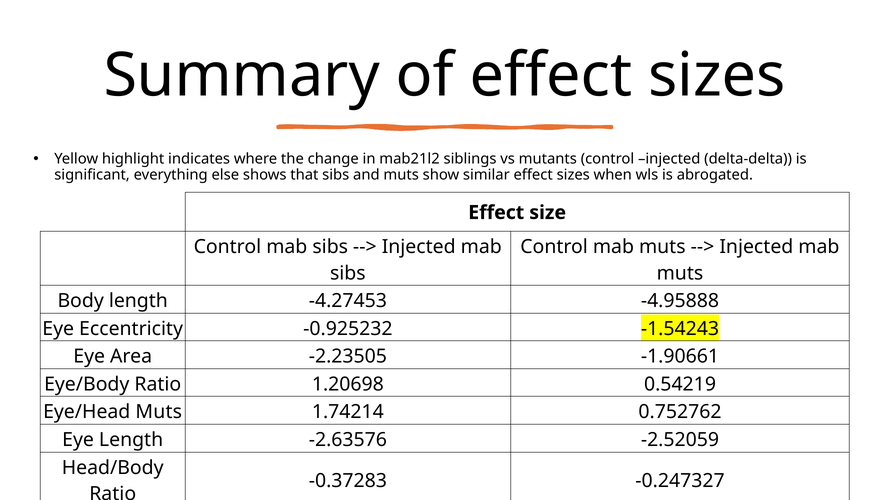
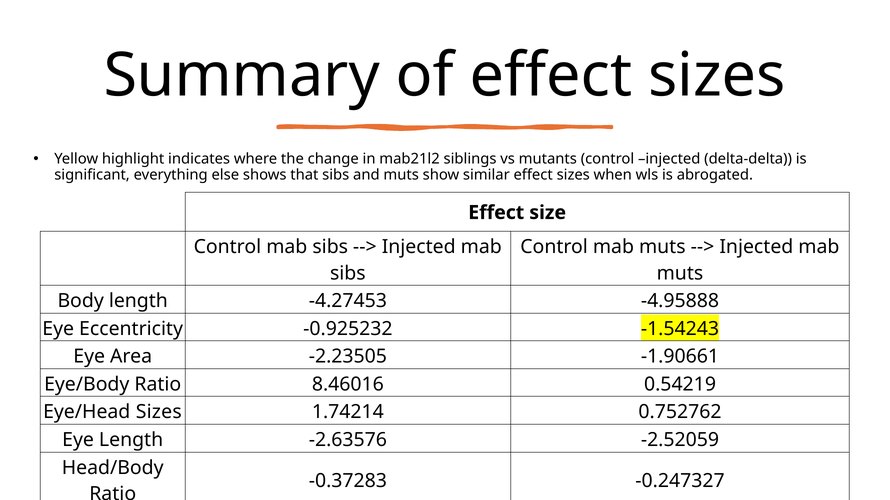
1.20698: 1.20698 -> 8.46016
Eye/Head Muts: Muts -> Sizes
